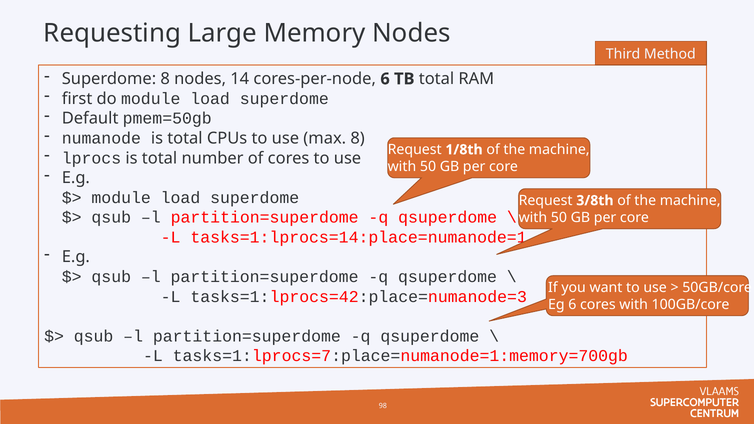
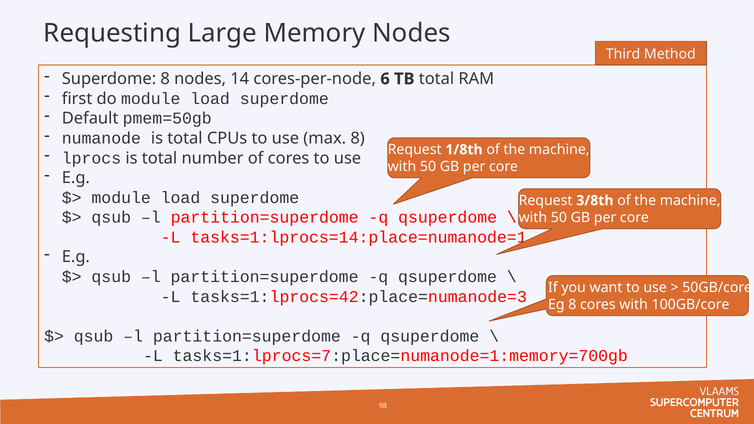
Eg 6: 6 -> 8
